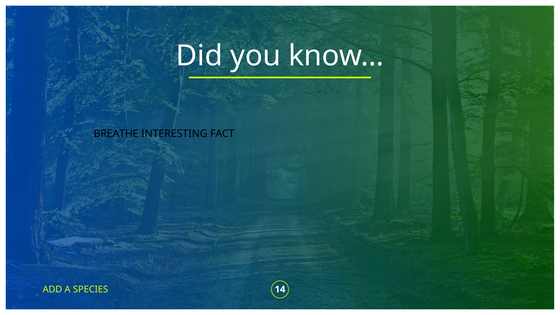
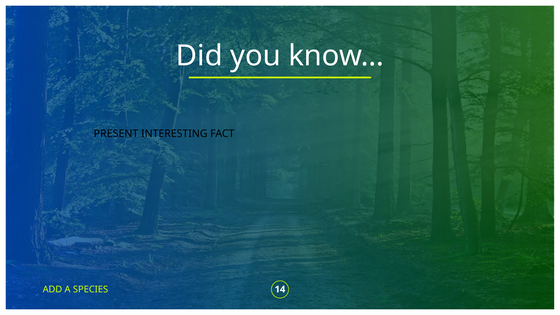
BREATHE: BREATHE -> PRESENT
